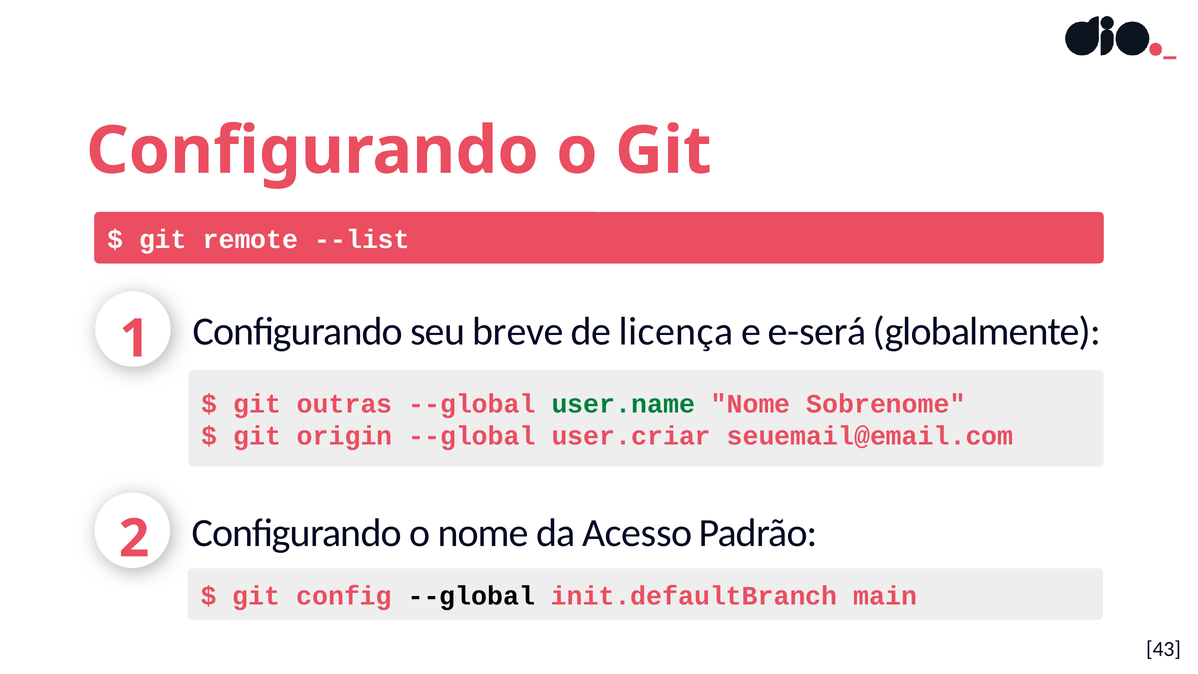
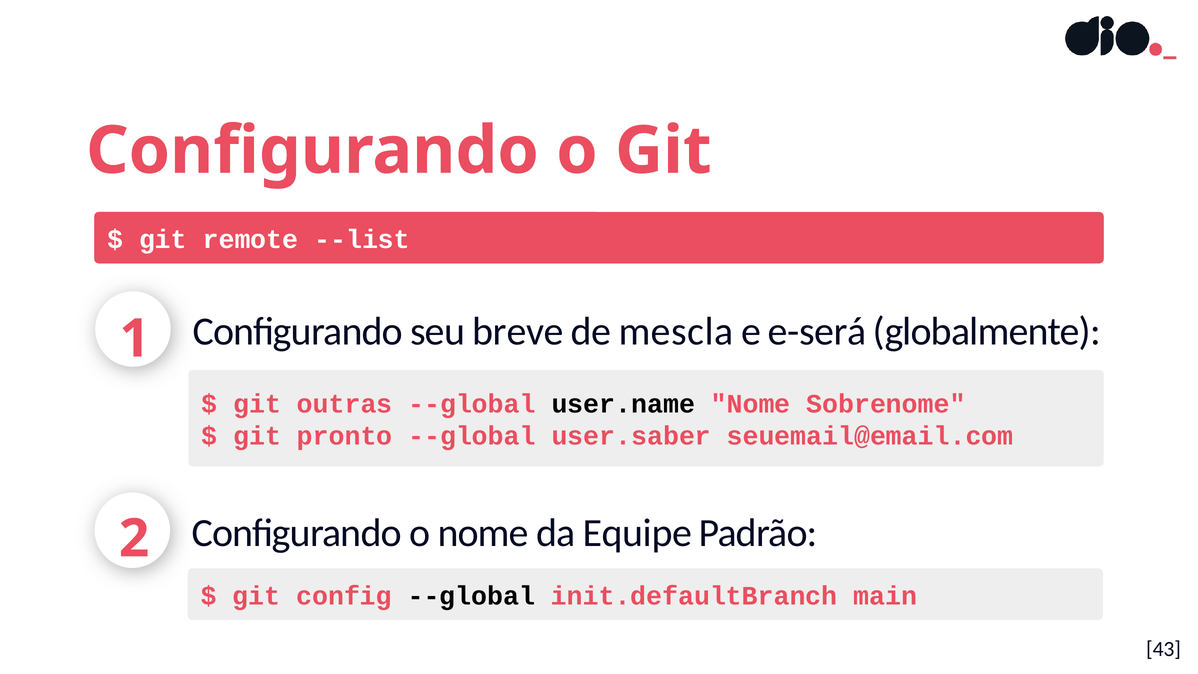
licença: licença -> mescla
user.name colour: green -> black
origin: origin -> pronto
user.criar: user.criar -> user.saber
Acesso: Acesso -> Equipe
